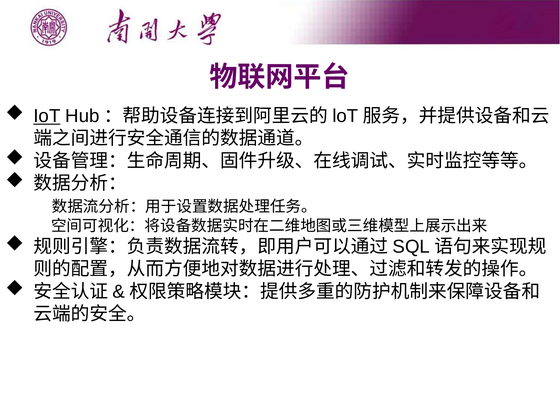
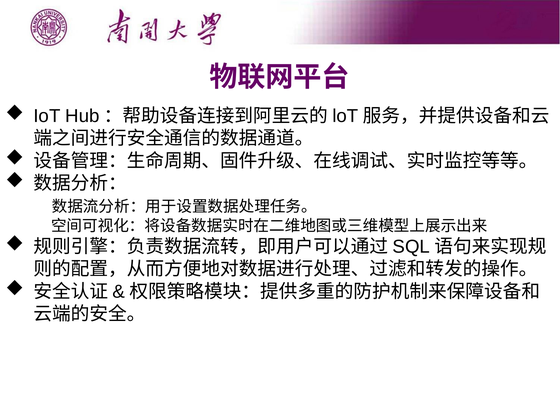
IoT underline: present -> none
